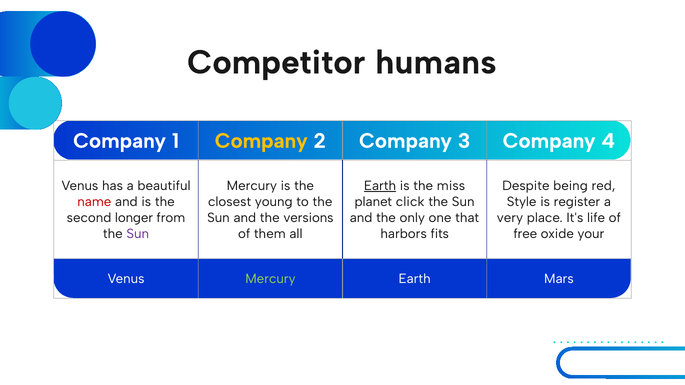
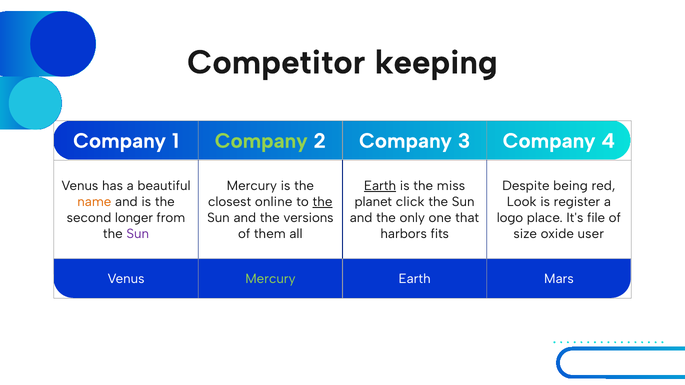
humans: humans -> keeping
Company at (261, 141) colour: yellow -> light green
name colour: red -> orange
young: young -> online
the at (323, 202) underline: none -> present
Style: Style -> Look
very: very -> logo
life: life -> file
free: free -> size
your: your -> user
